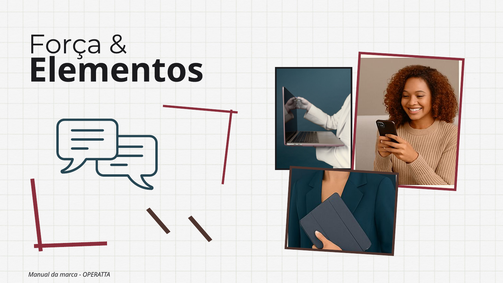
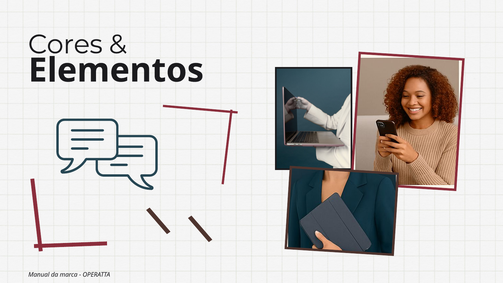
Força: Força -> Cores
